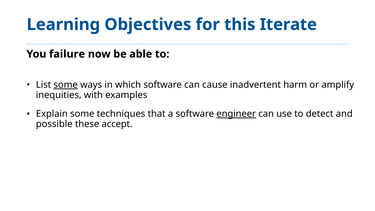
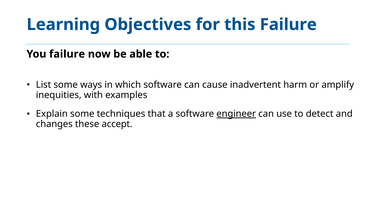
this Iterate: Iterate -> Failure
some at (66, 85) underline: present -> none
possible: possible -> changes
